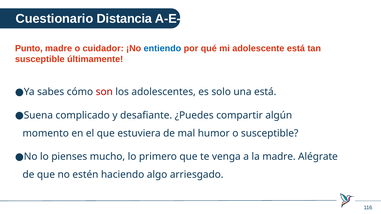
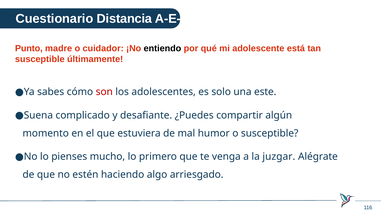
entiendo colour: blue -> black
una está: está -> este
la madre: madre -> juzgar
